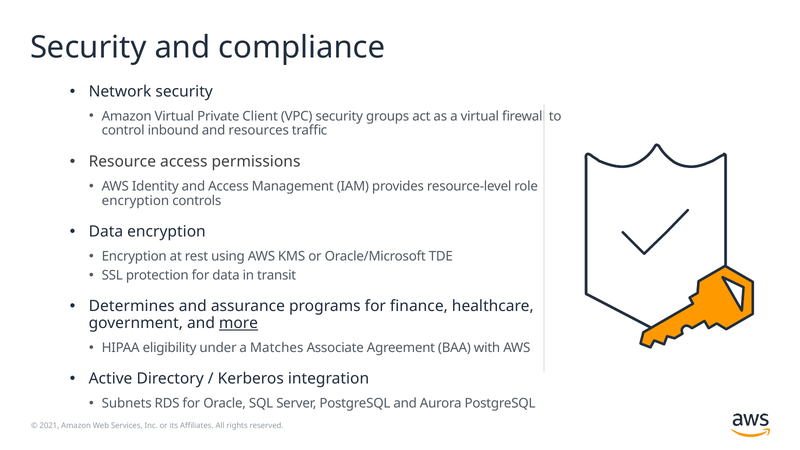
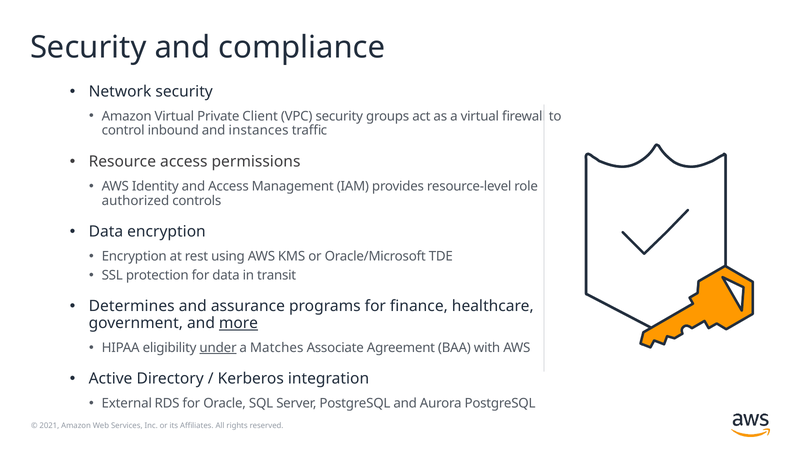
resources: resources -> instances
encryption at (135, 201): encryption -> authorized
under underline: none -> present
Subnets: Subnets -> External
